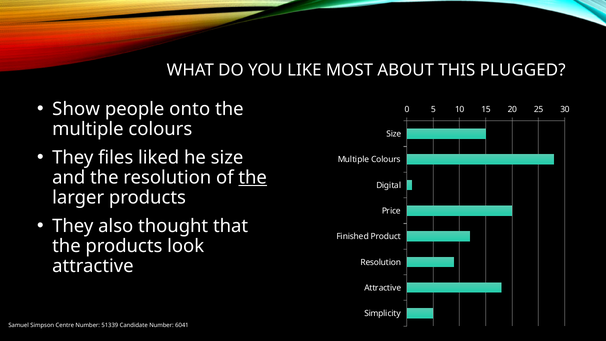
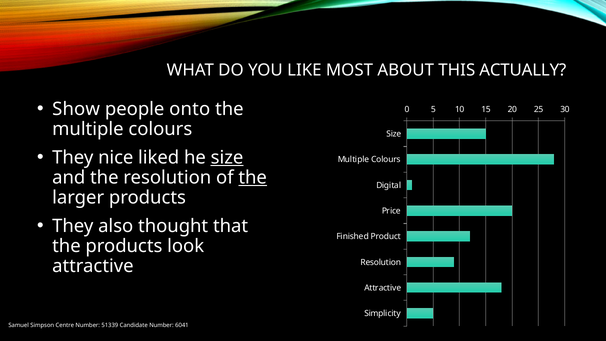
PLUGGED: PLUGGED -> ACTUALLY
files: files -> nice
size at (227, 157) underline: none -> present
